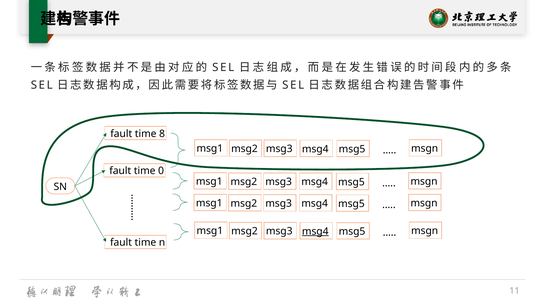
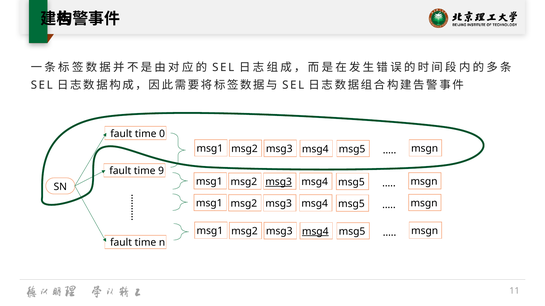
8: 8 -> 0
0: 0 -> 9
msg3 at (279, 182) underline: none -> present
